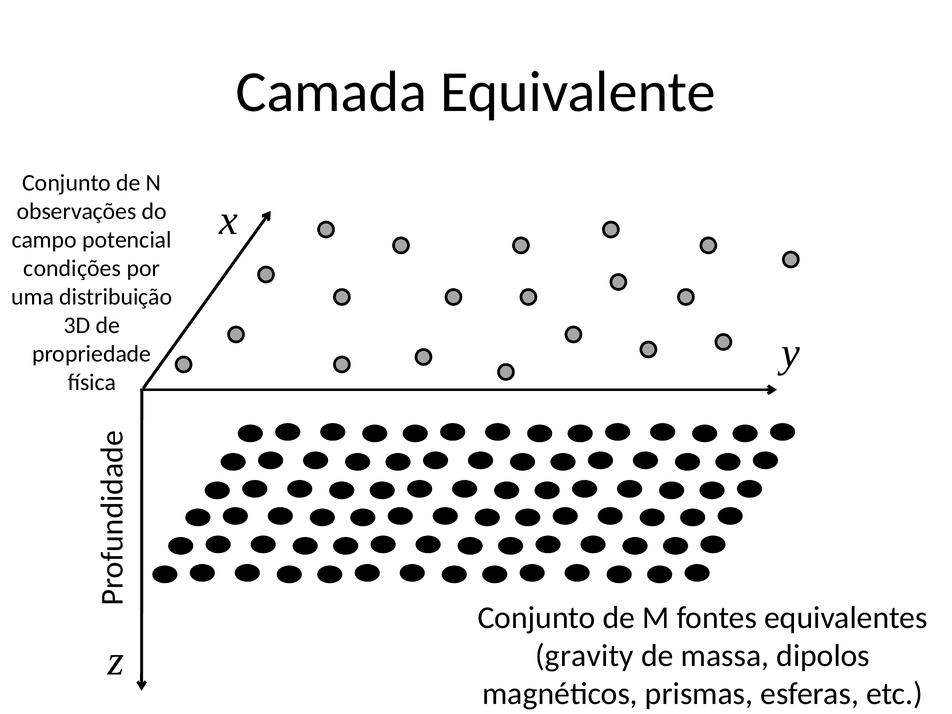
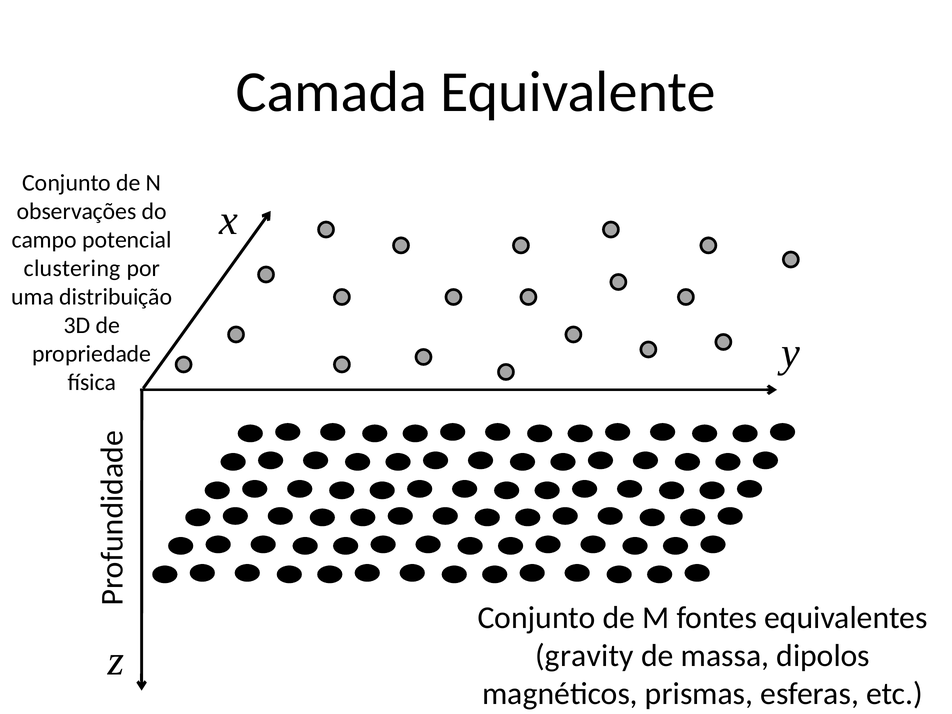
condições: condições -> clustering
